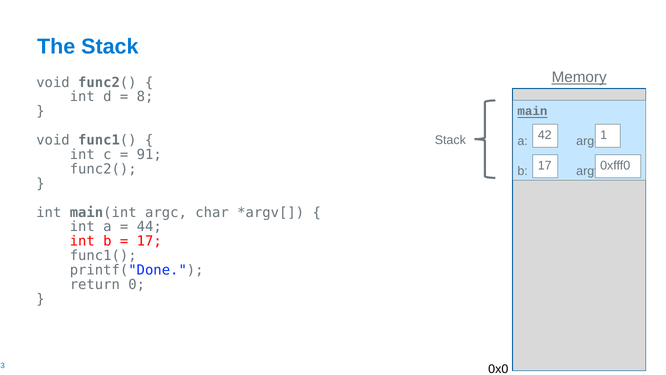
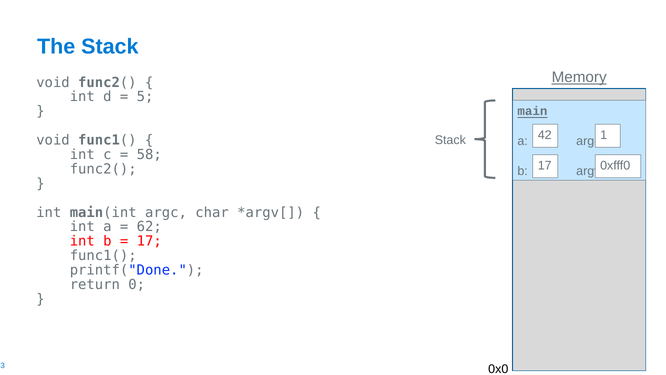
8: 8 -> 5
91: 91 -> 58
44: 44 -> 62
